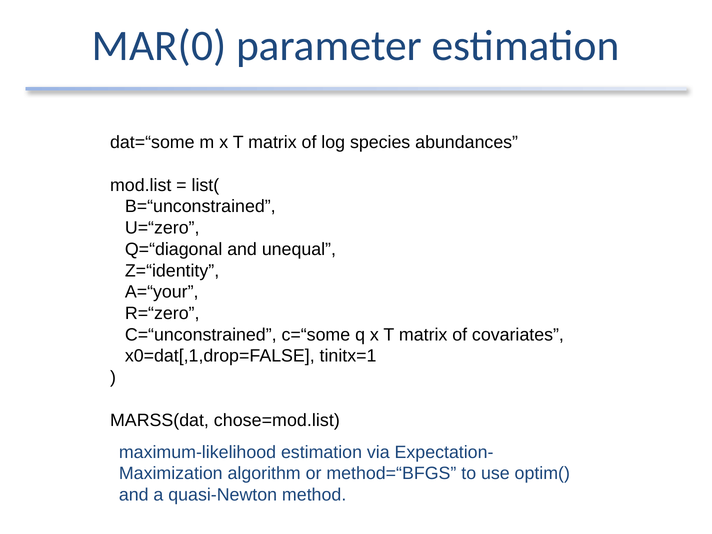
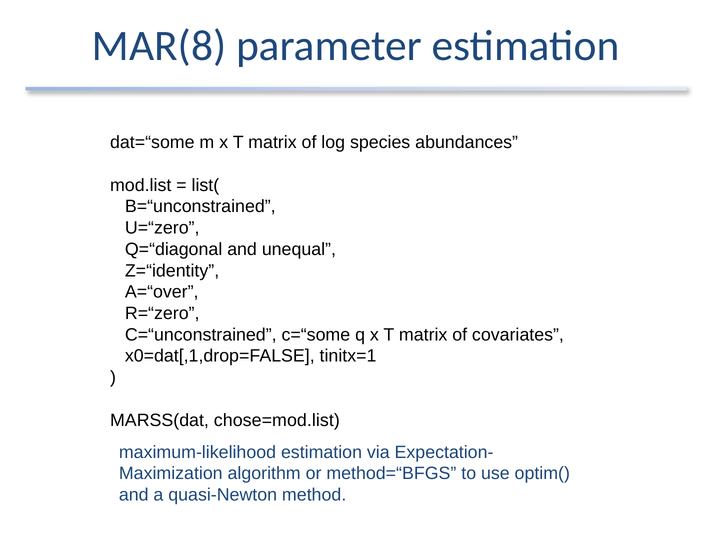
MAR(0: MAR(0 -> MAR(8
A=“your: A=“your -> A=“over
